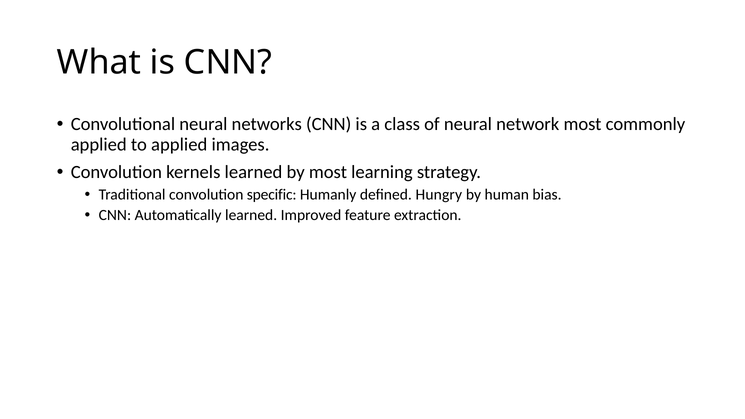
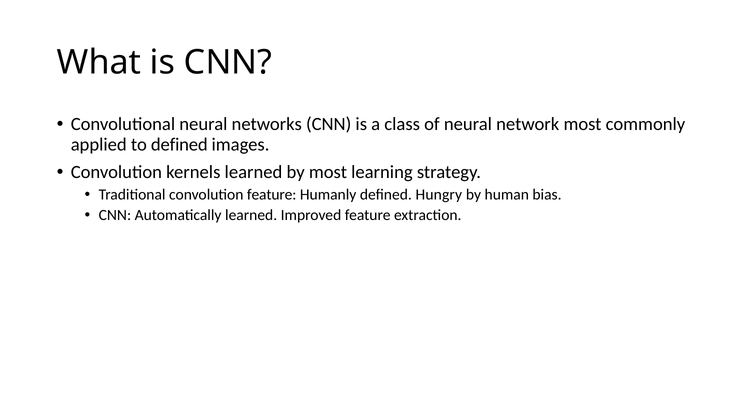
to applied: applied -> defined
convolution specific: specific -> feature
